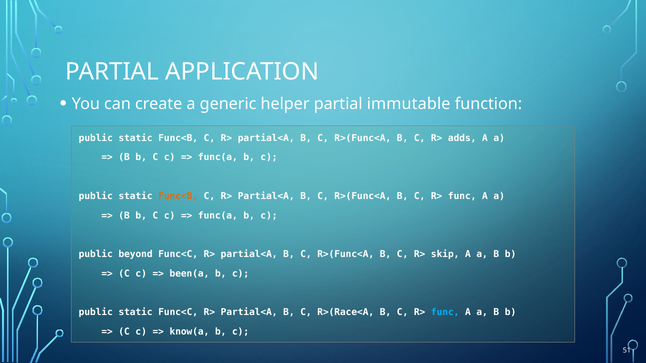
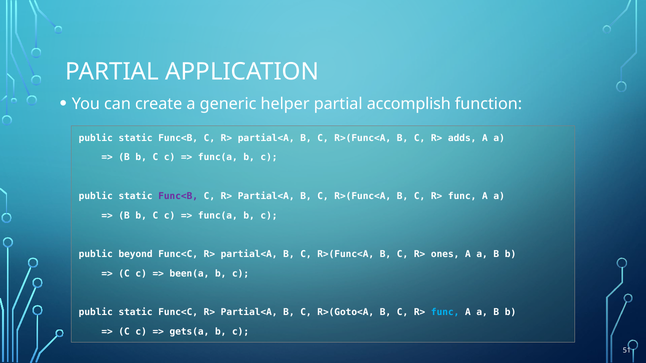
immutable: immutable -> accomplish
Func<B at (178, 196) colour: orange -> purple
skip: skip -> ones
R>(Race<A: R>(Race<A -> R>(Goto<A
know(a: know(a -> gets(a
